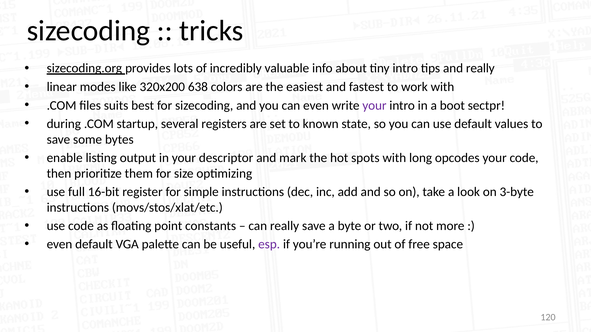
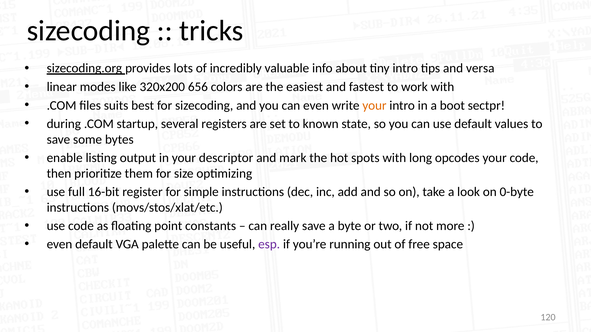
and really: really -> versa
638: 638 -> 656
your at (374, 105) colour: purple -> orange
3-byte: 3-byte -> 0-byte
